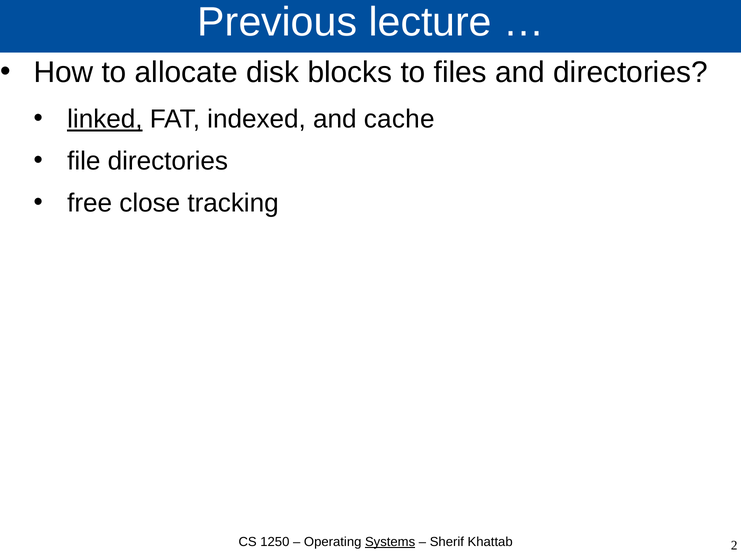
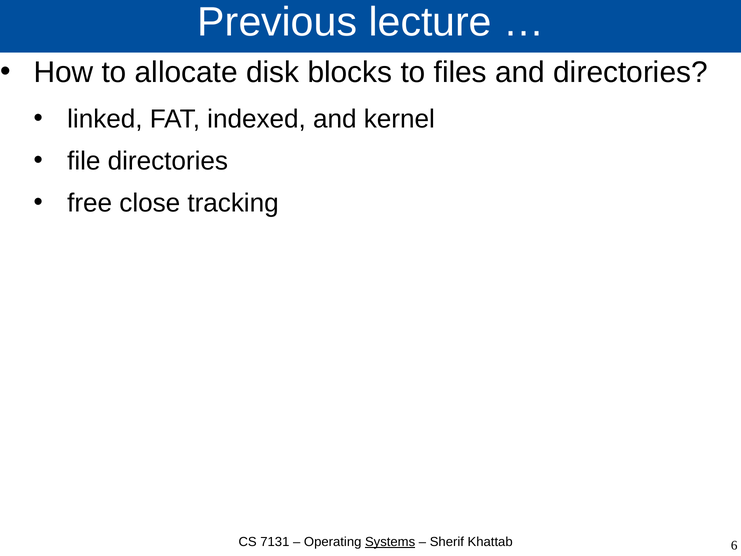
linked underline: present -> none
cache: cache -> kernel
1250: 1250 -> 7131
2: 2 -> 6
